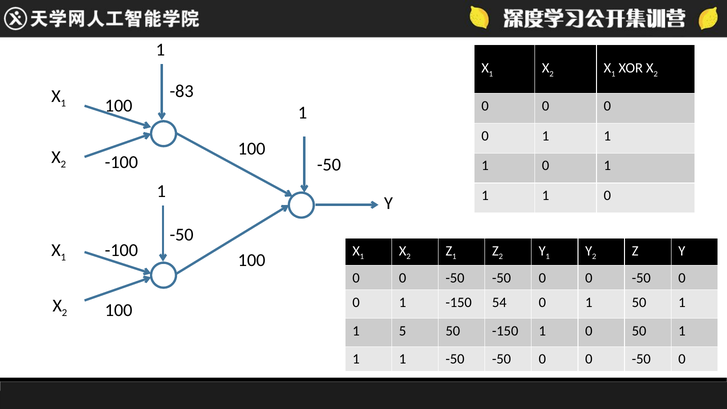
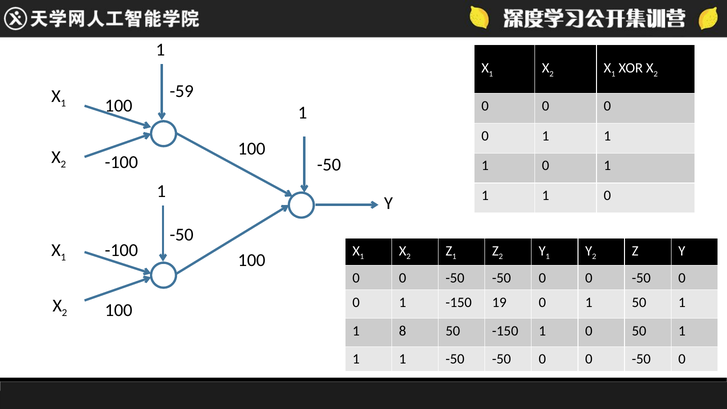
-83: -83 -> -59
54: 54 -> 19
5: 5 -> 8
